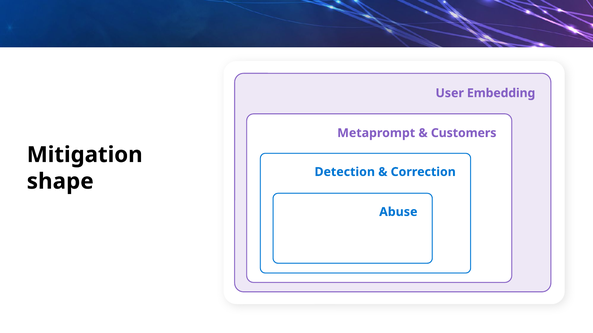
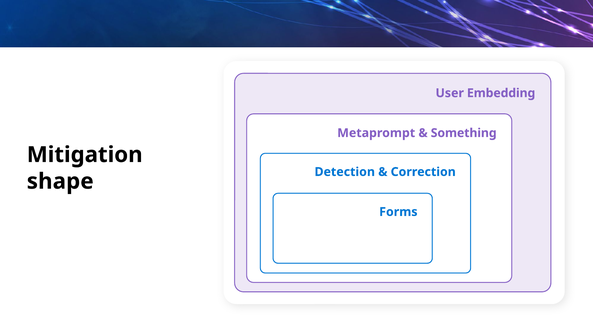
Customers: Customers -> Something
Abuse: Abuse -> Forms
